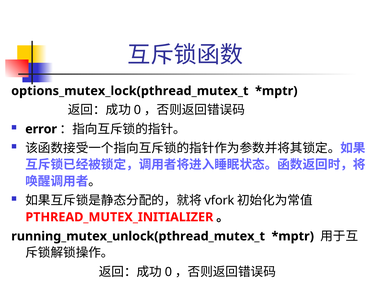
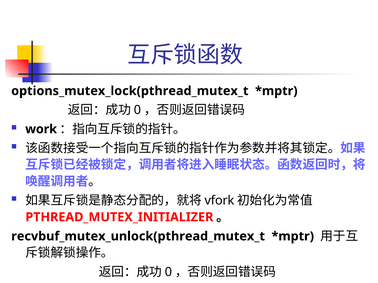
error: error -> work
running_mutex_unlock(pthread_mutex_t: running_mutex_unlock(pthread_mutex_t -> recvbuf_mutex_unlock(pthread_mutex_t
